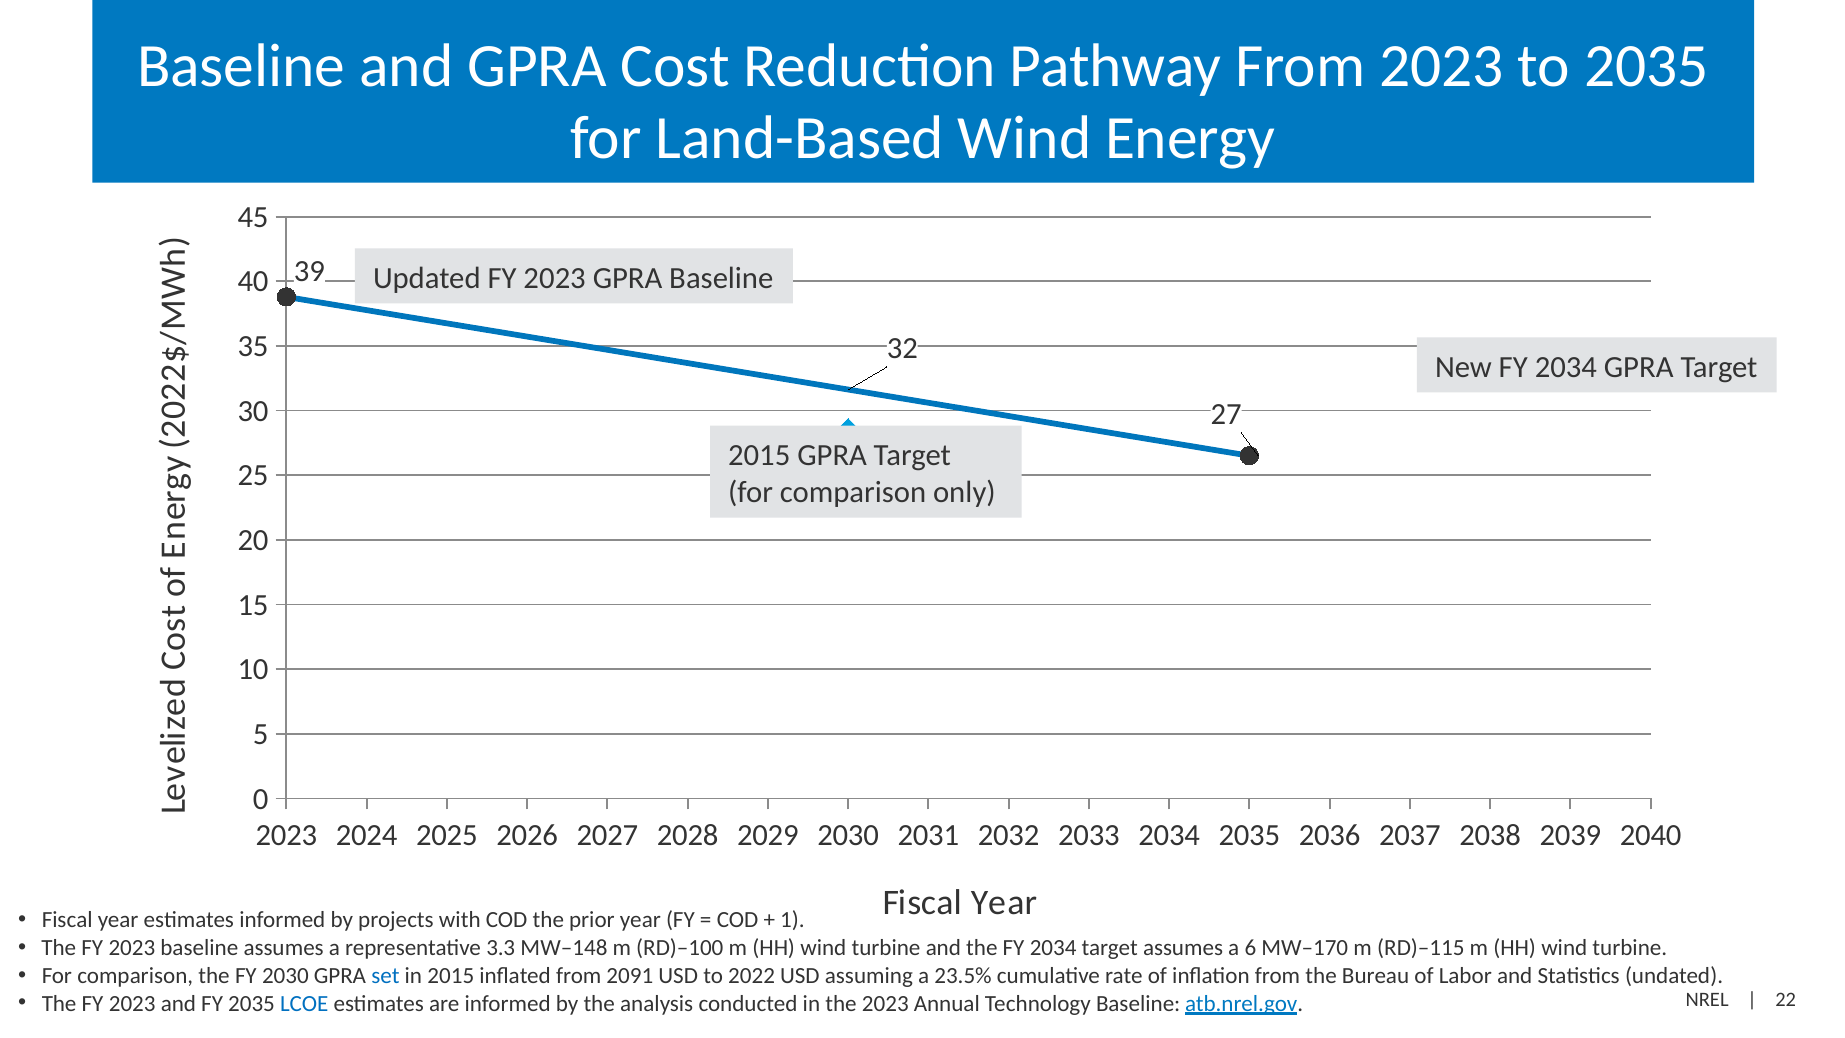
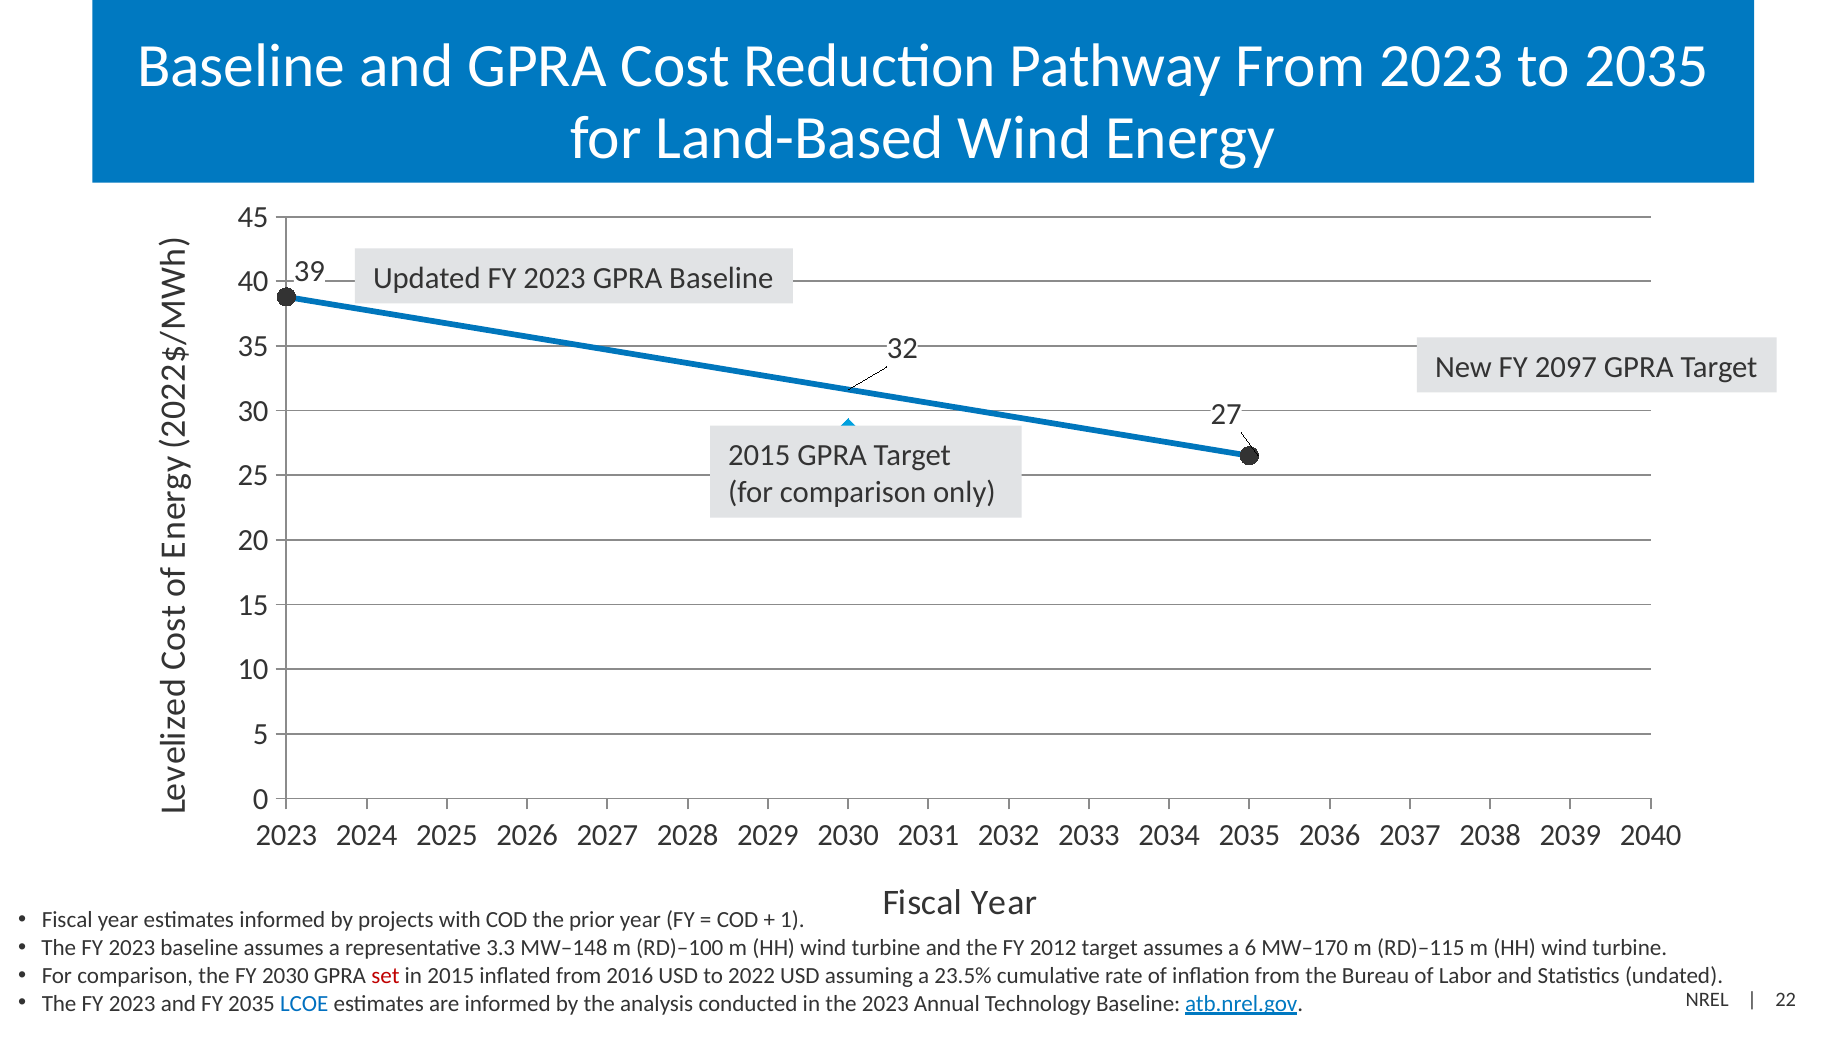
New FY 2034: 2034 -> 2097
the FY 2034: 2034 -> 2012
set colour: blue -> red
2091: 2091 -> 2016
